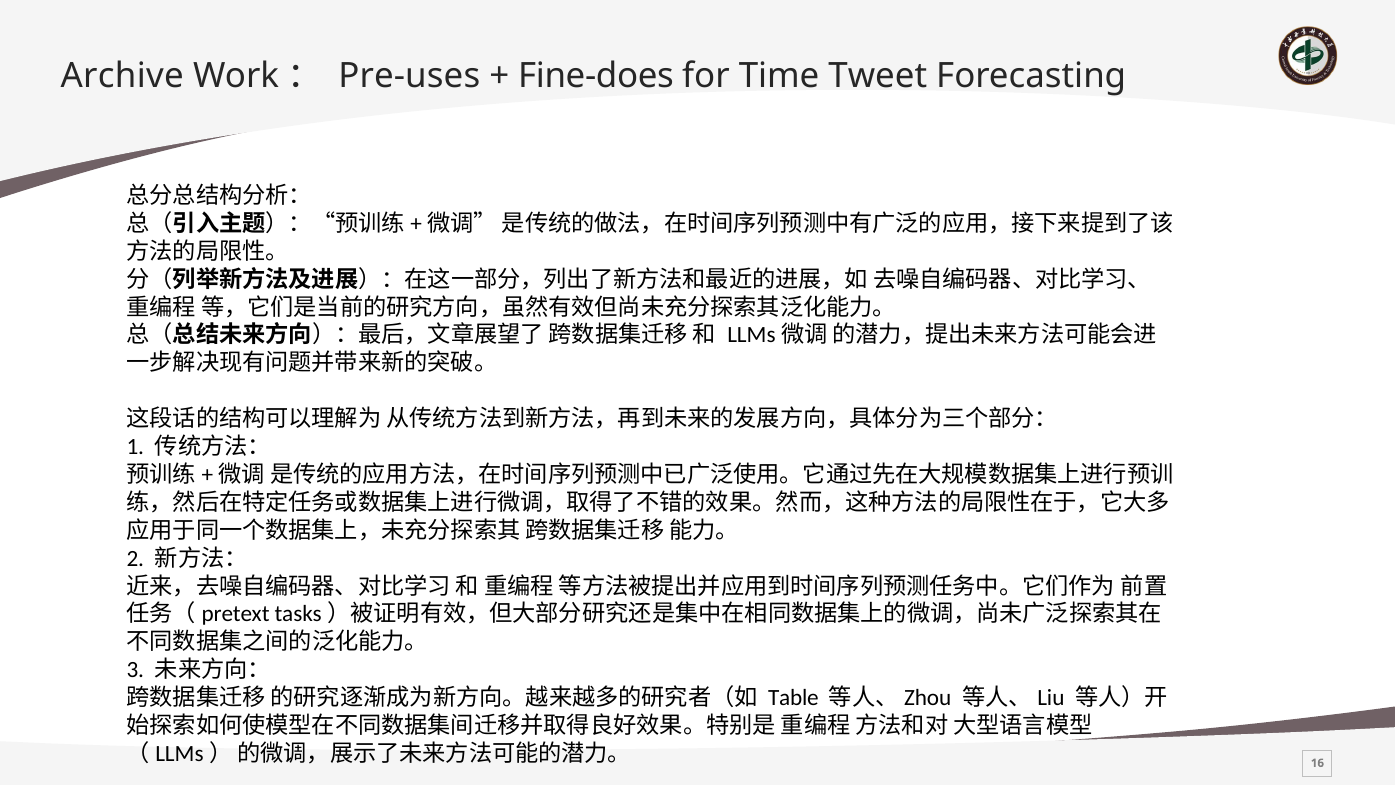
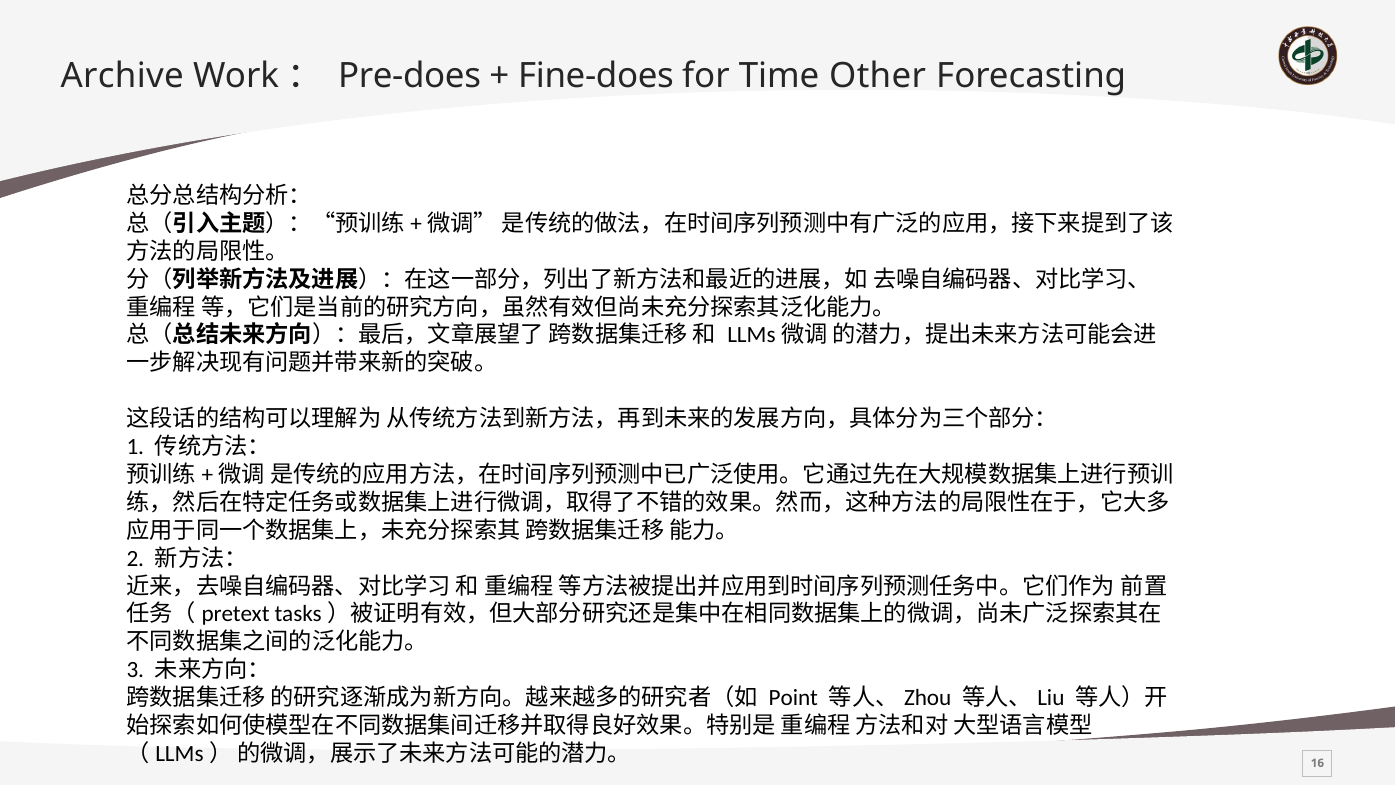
Pre-uses: Pre-uses -> Pre-does
Tweet: Tweet -> Other
Table: Table -> Point
